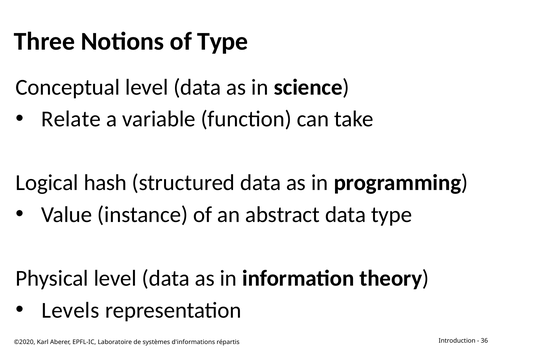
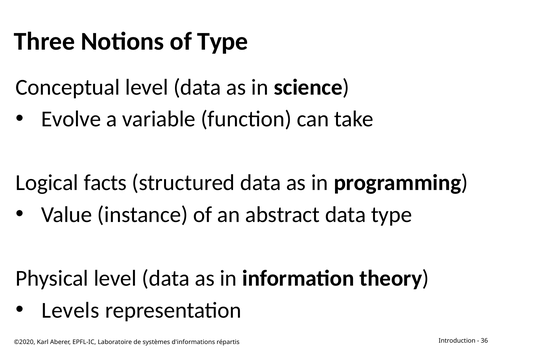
Relate: Relate -> Evolve
hash: hash -> facts
